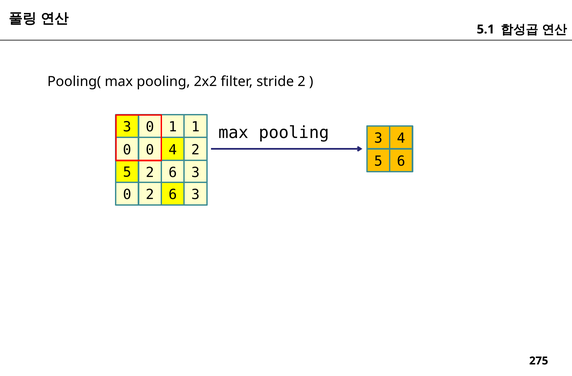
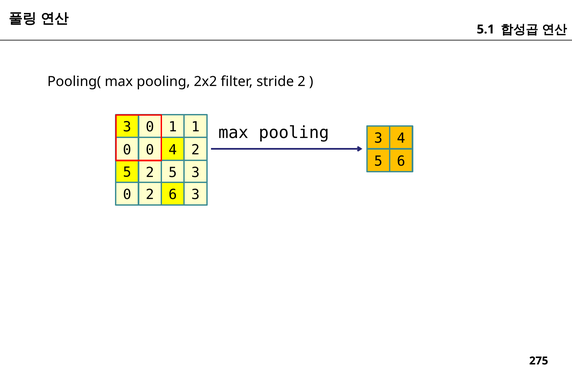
6 at (173, 173): 6 -> 5
